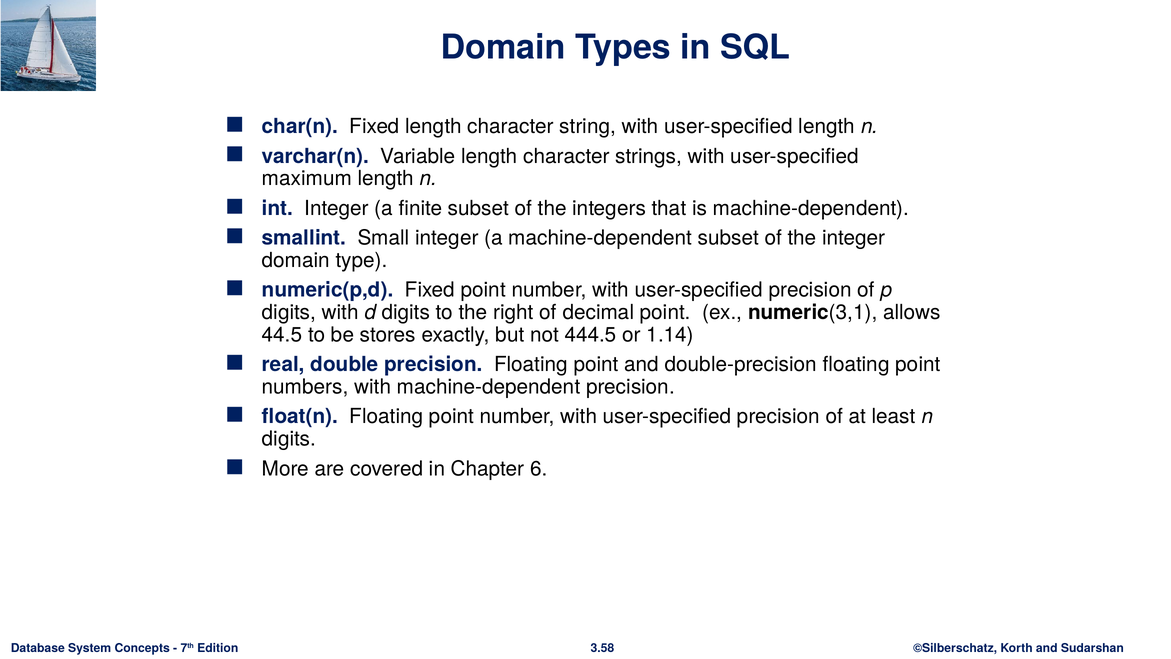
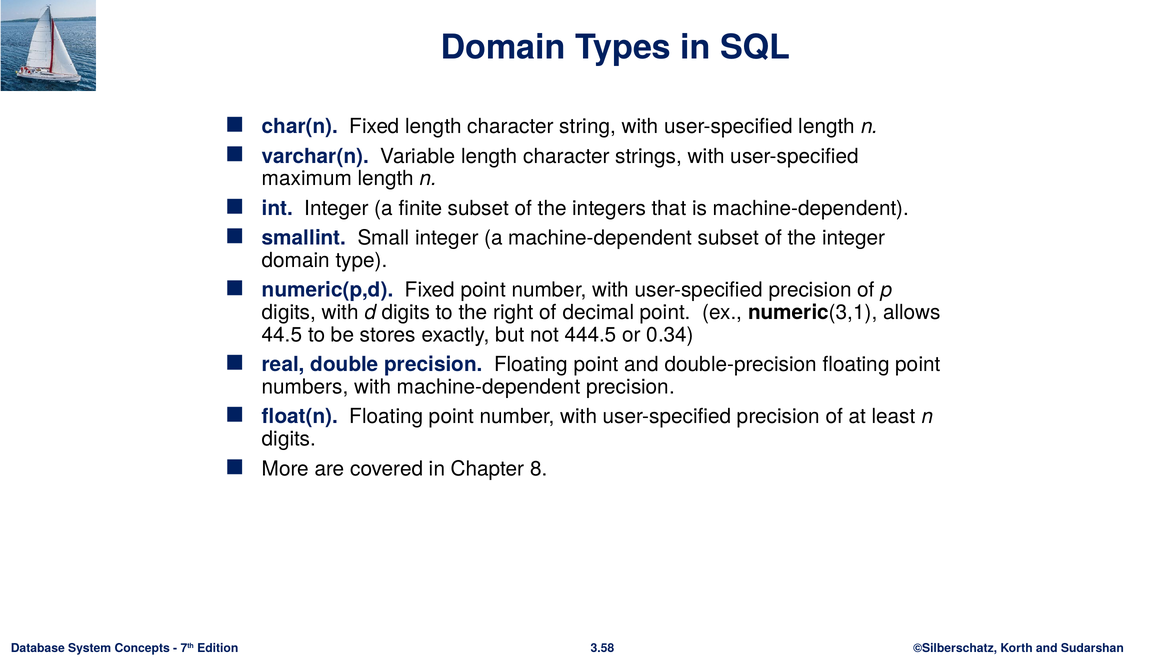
1.14: 1.14 -> 0.34
6: 6 -> 8
